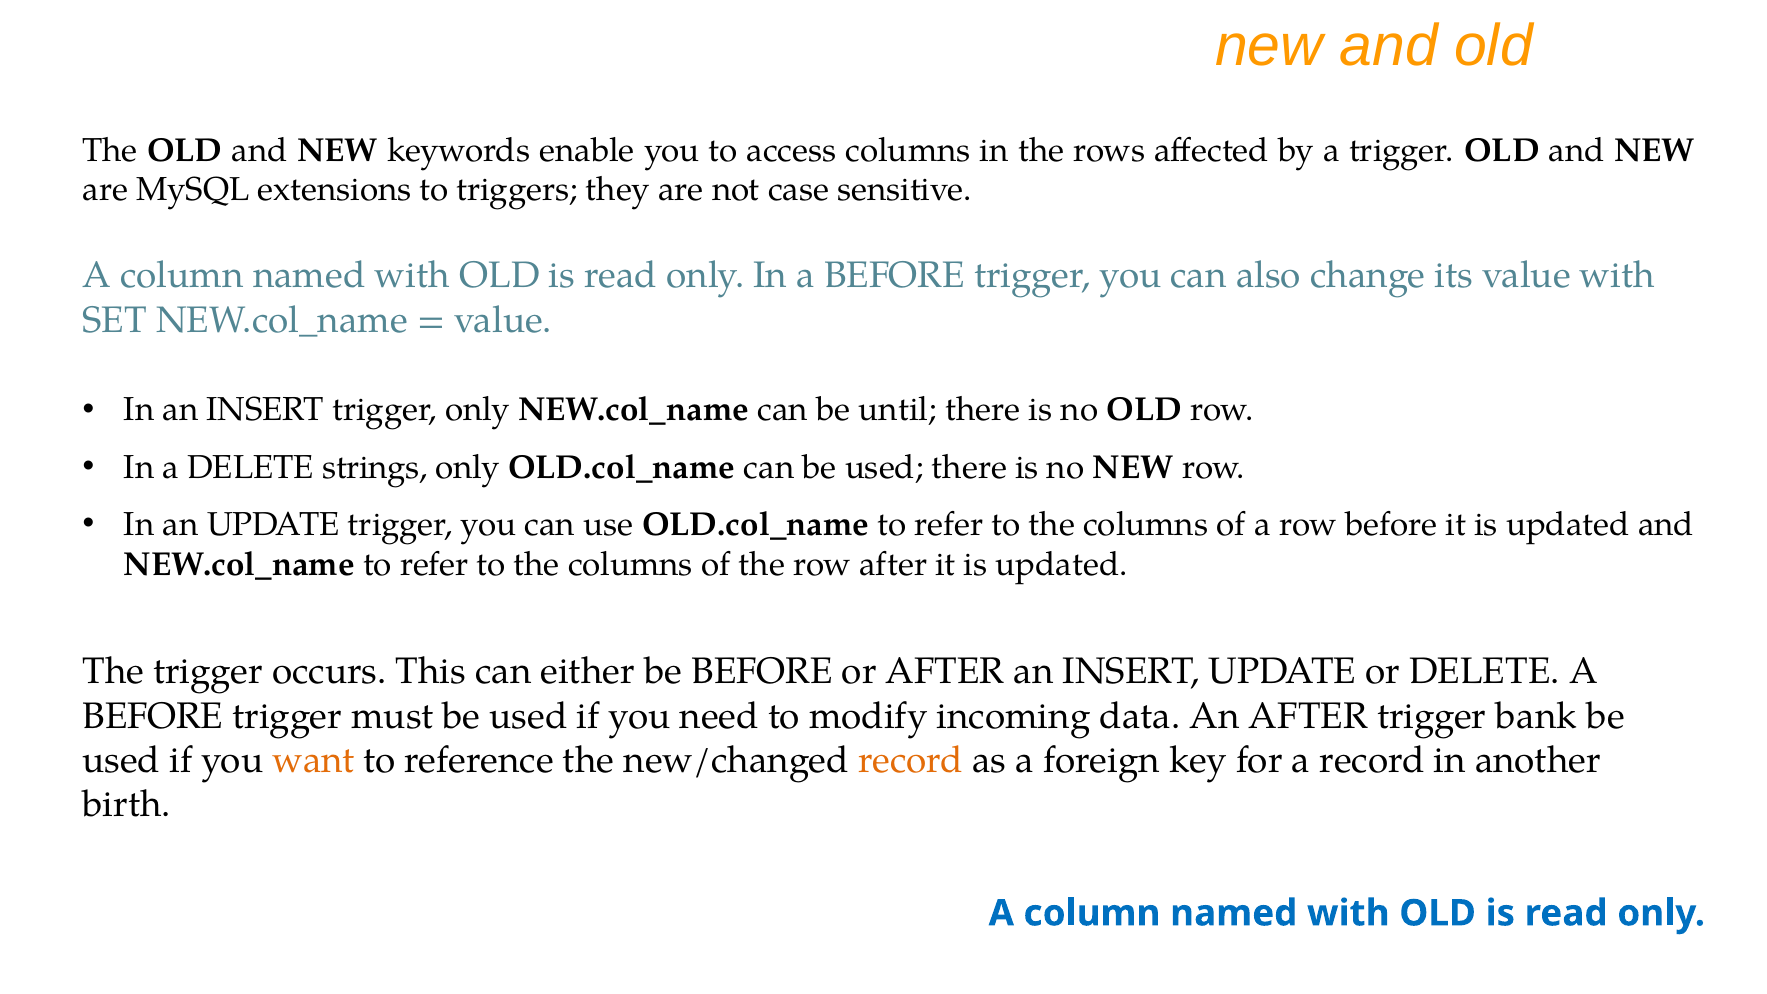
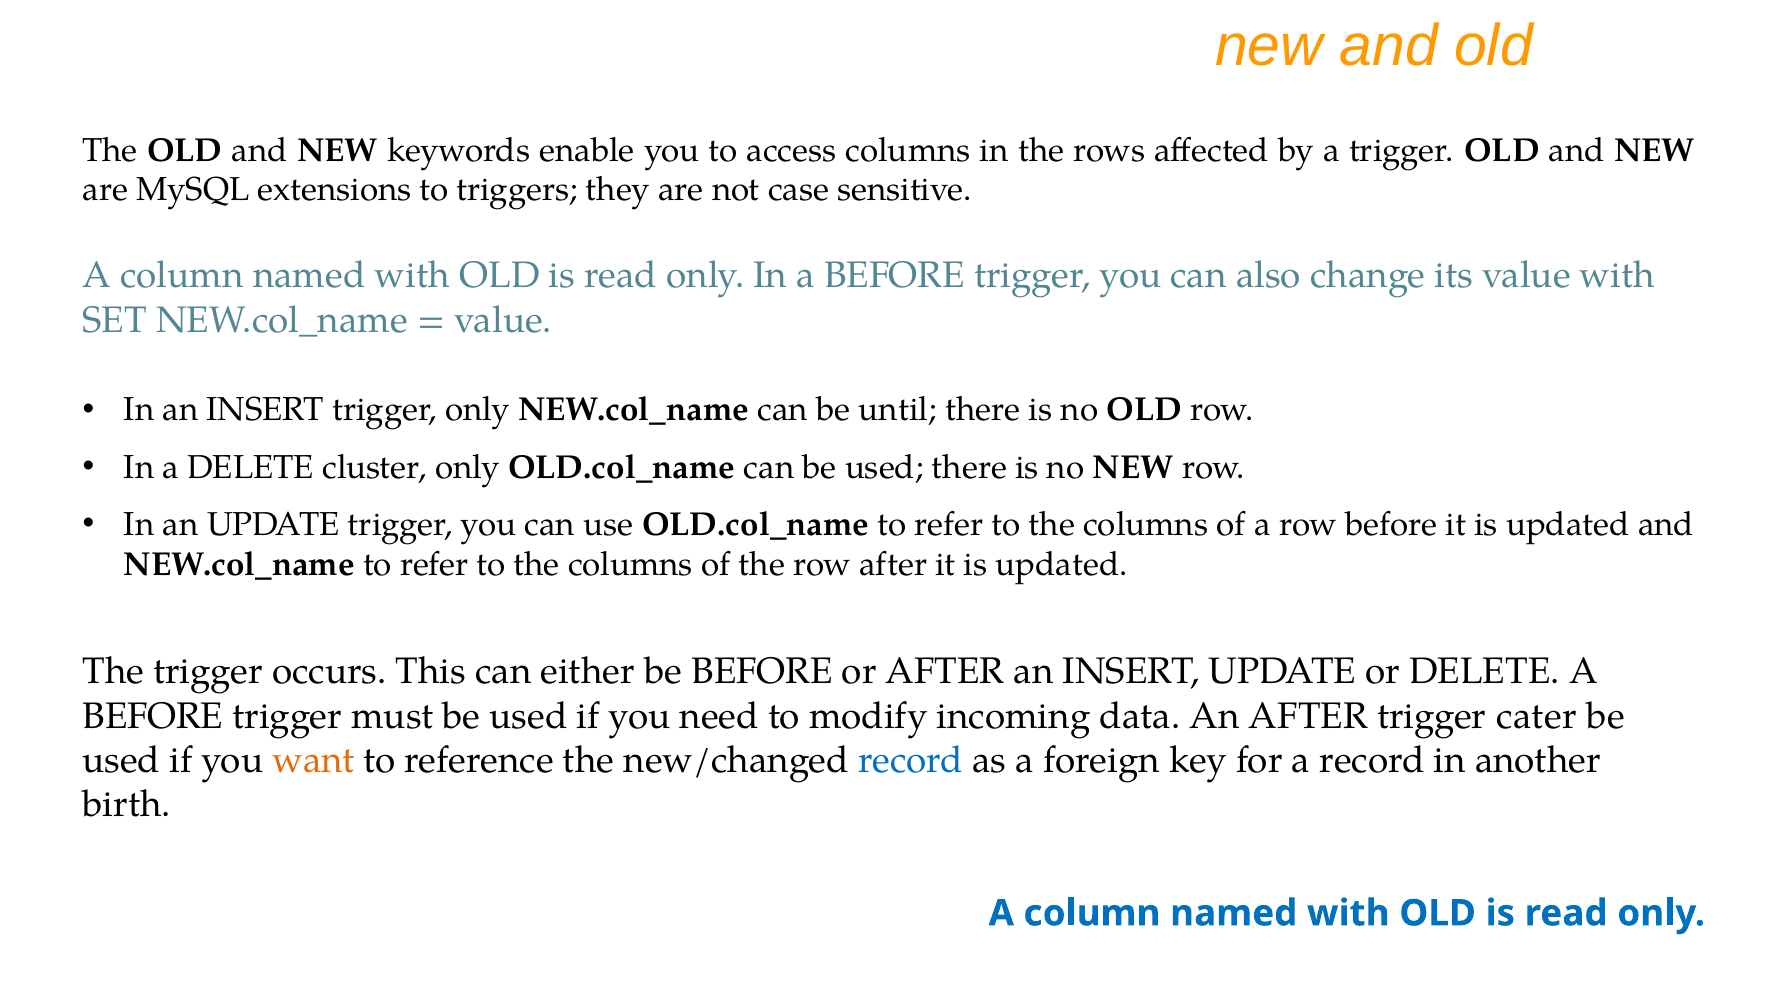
strings: strings -> cluster
bank: bank -> cater
record at (911, 760) colour: orange -> blue
